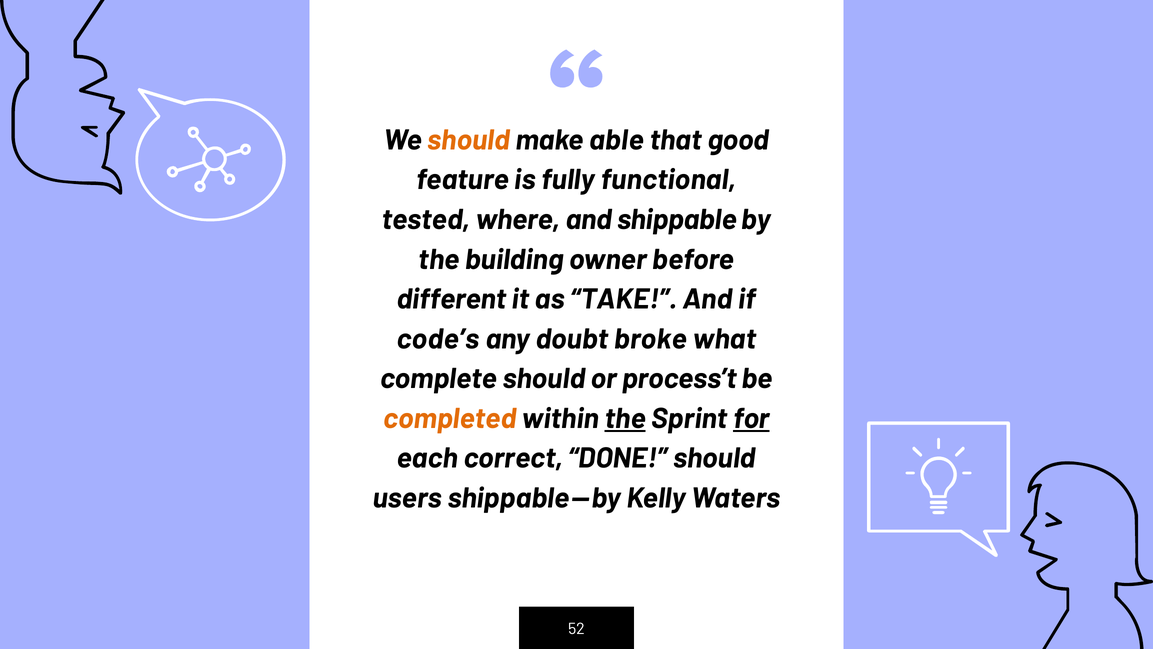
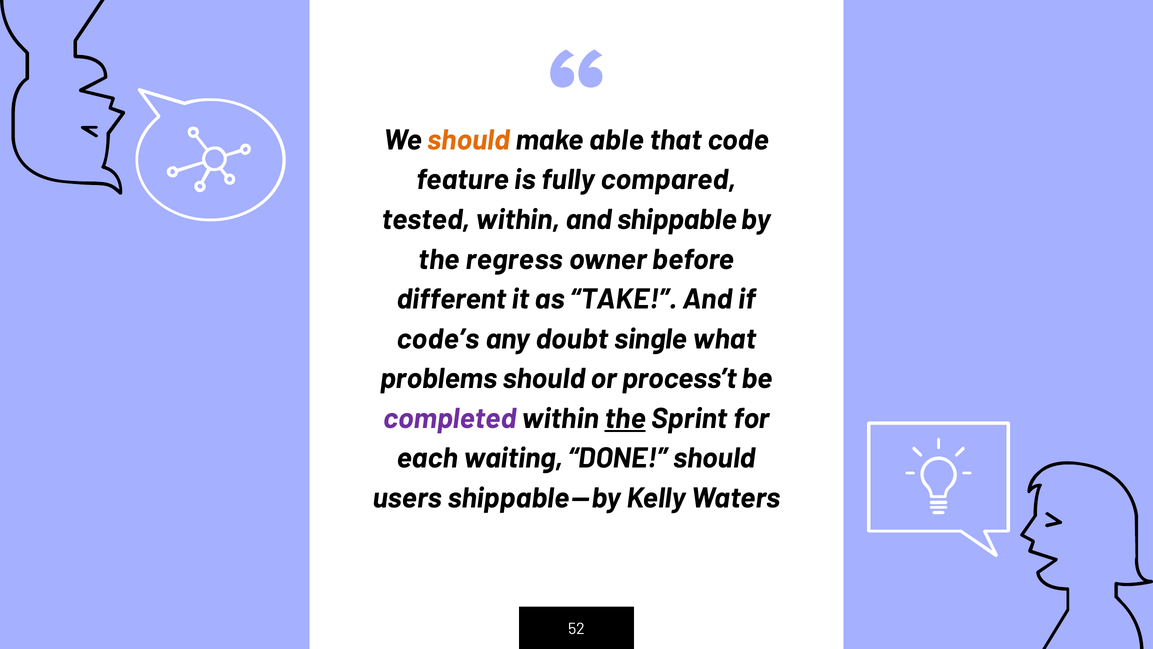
good: good -> code
functional: functional -> compared
tested where: where -> within
building: building -> regress
broke: broke -> single
complete: complete -> problems
completed colour: orange -> purple
for underline: present -> none
correct: correct -> waiting
